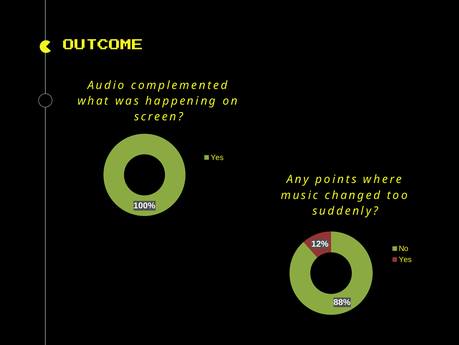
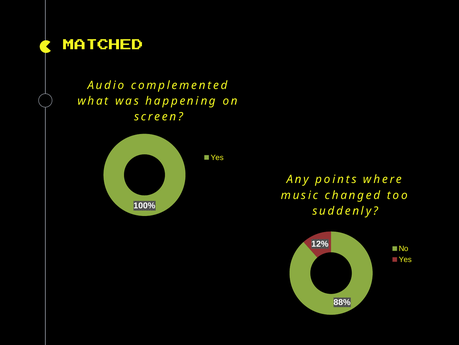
OUTCOME: OUTCOME -> MATCHED
